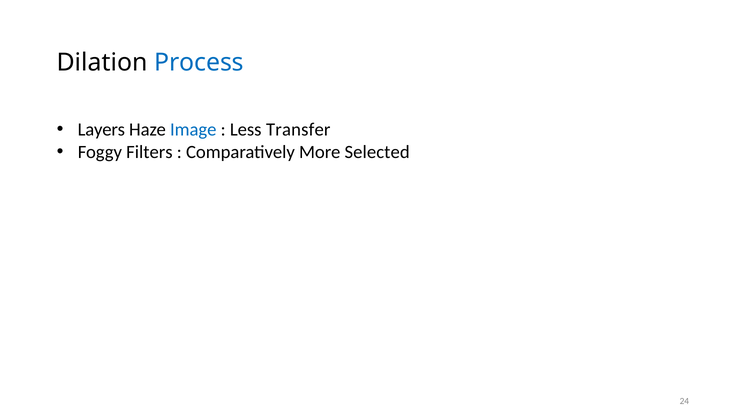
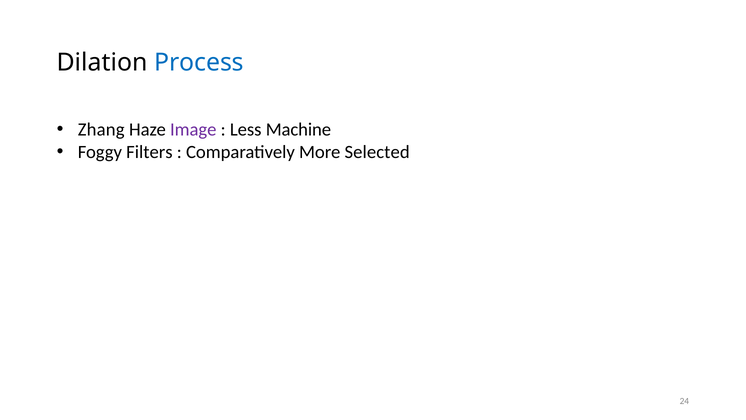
Layers: Layers -> Zhang
Image colour: blue -> purple
Transfer: Transfer -> Machine
